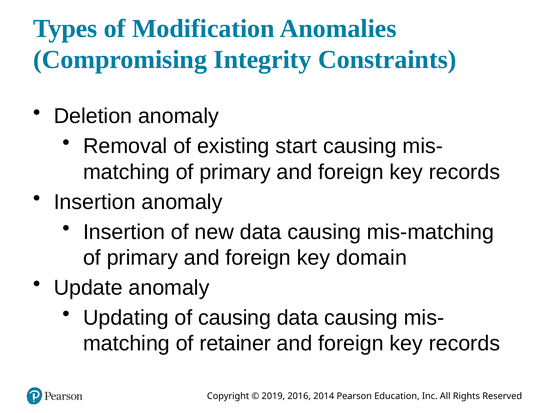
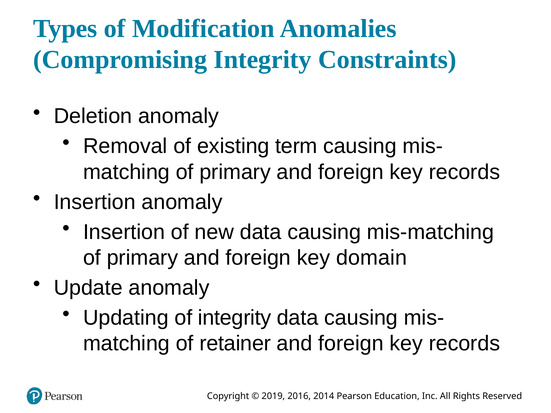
start: start -> term
of causing: causing -> integrity
